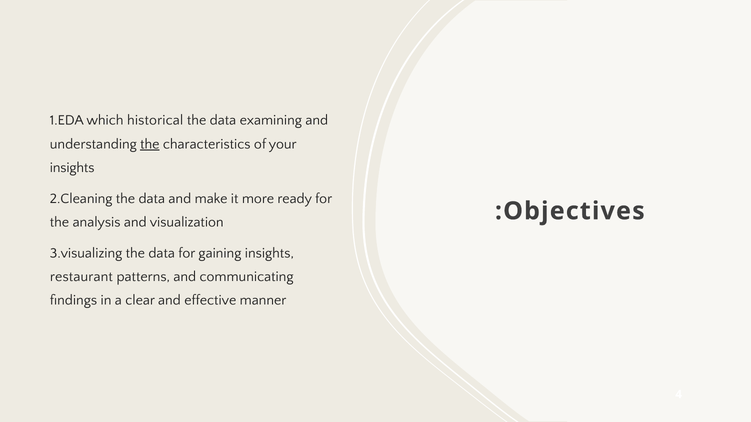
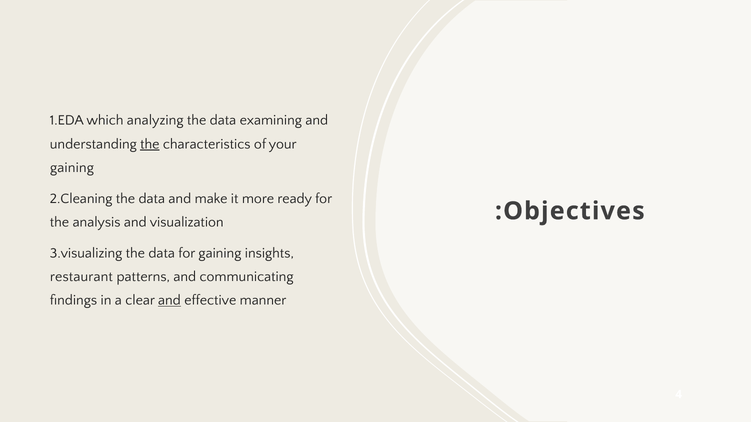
historical: historical -> analyzing
insights at (72, 168): insights -> gaining
and at (169, 300) underline: none -> present
